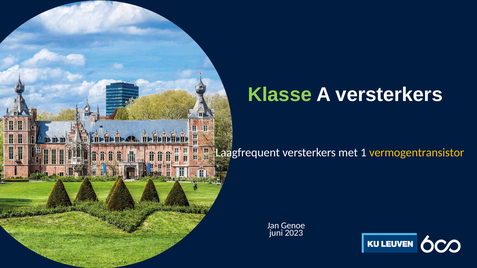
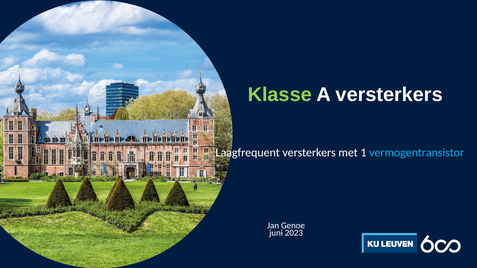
vermogentransistor colour: yellow -> light blue
